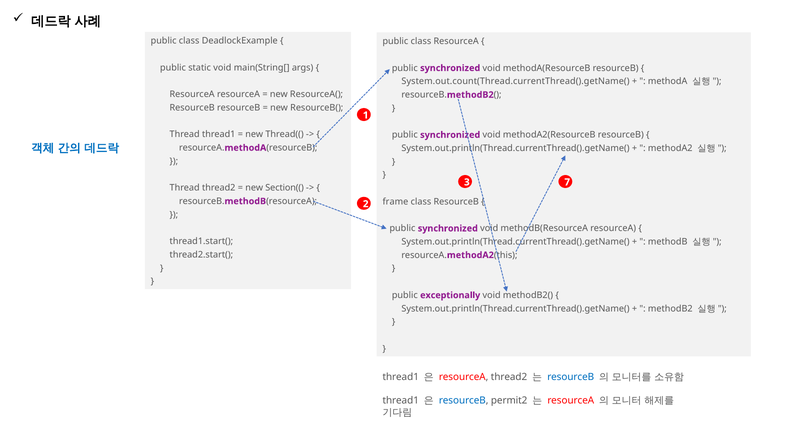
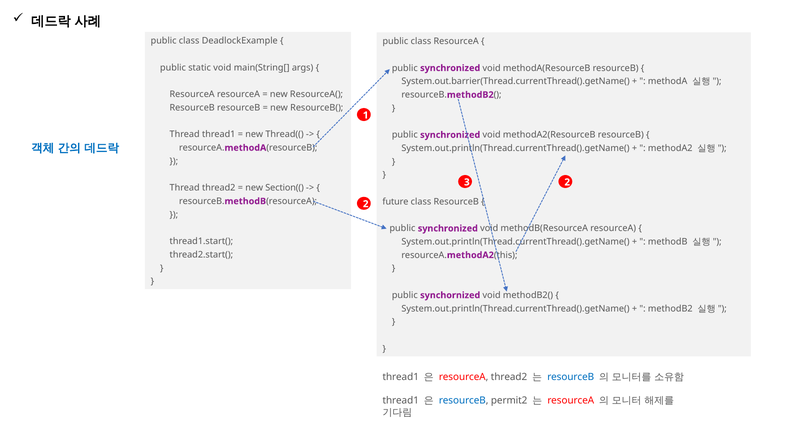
System.out.count(Thread.currentThread().getName(: System.out.count(Thread.currentThread().getName( -> System.out.barrier(Thread.currentThread().getName(
3 7: 7 -> 2
frame: frame -> future
exceptionally: exceptionally -> synchornized
